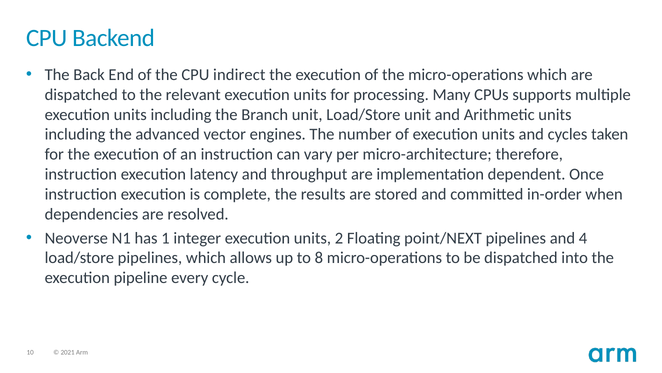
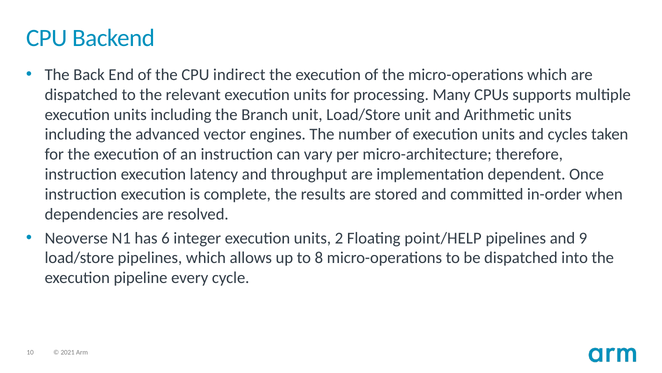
1: 1 -> 6
point/NEXT: point/NEXT -> point/HELP
4: 4 -> 9
